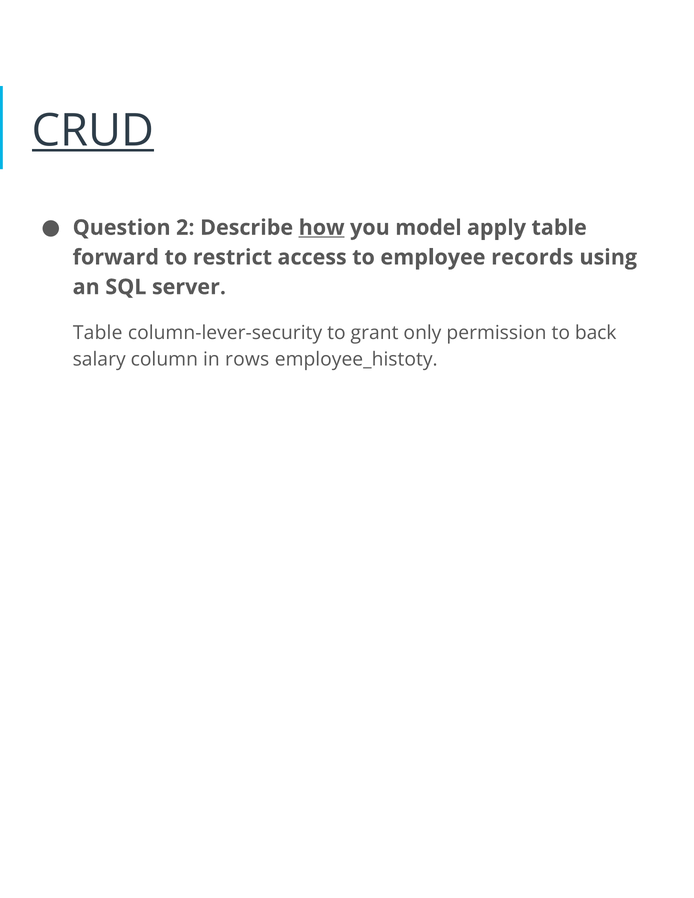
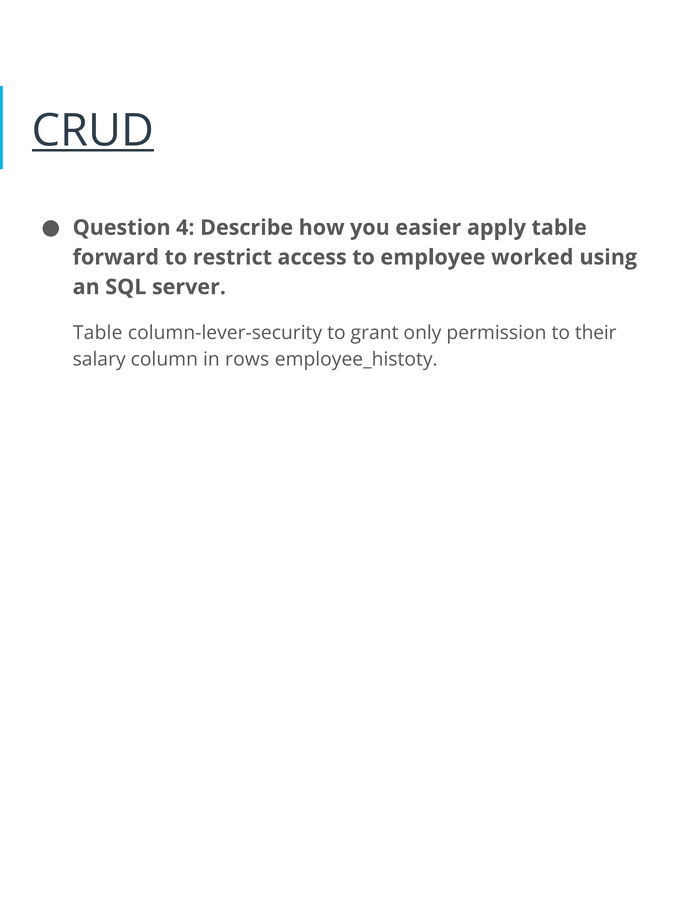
2: 2 -> 4
how underline: present -> none
model: model -> easier
records: records -> worked
back: back -> their
